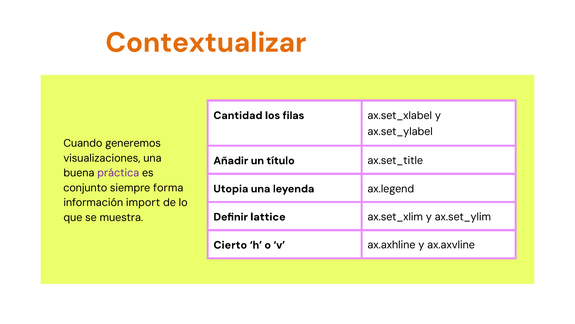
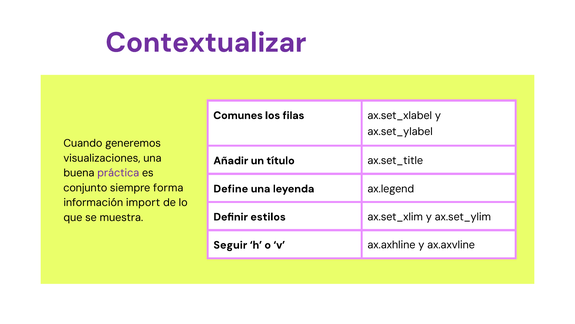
Contextualizar colour: orange -> purple
Cantidad: Cantidad -> Comunes
Utopia: Utopia -> Define
lattice: lattice -> estilos
Cierto: Cierto -> Seguir
